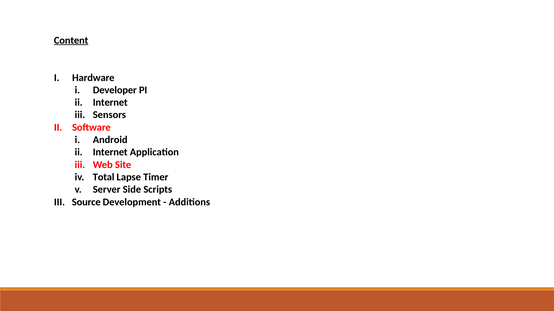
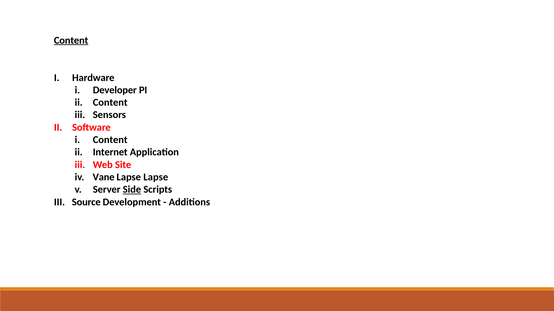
Internet at (110, 103): Internet -> Content
Android at (110, 140): Android -> Content
Total: Total -> Vane
Lapse Timer: Timer -> Lapse
Side underline: none -> present
